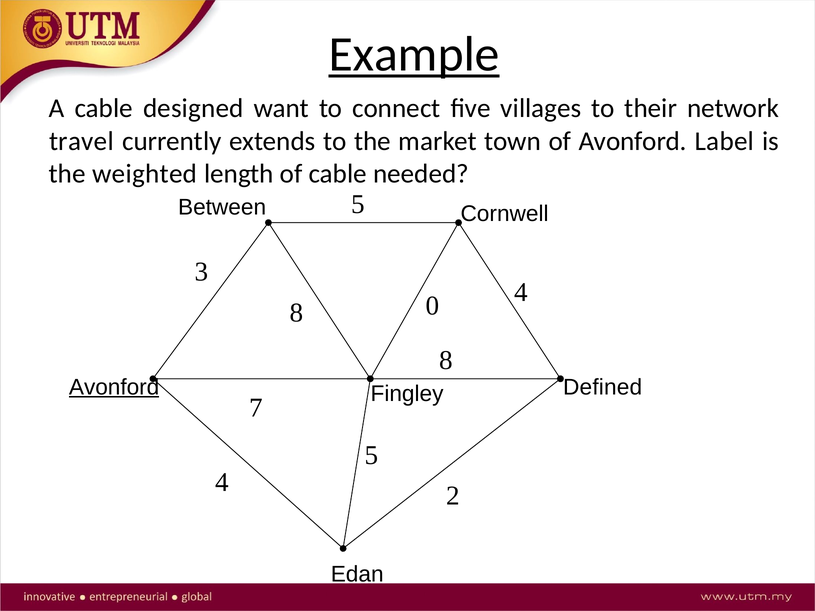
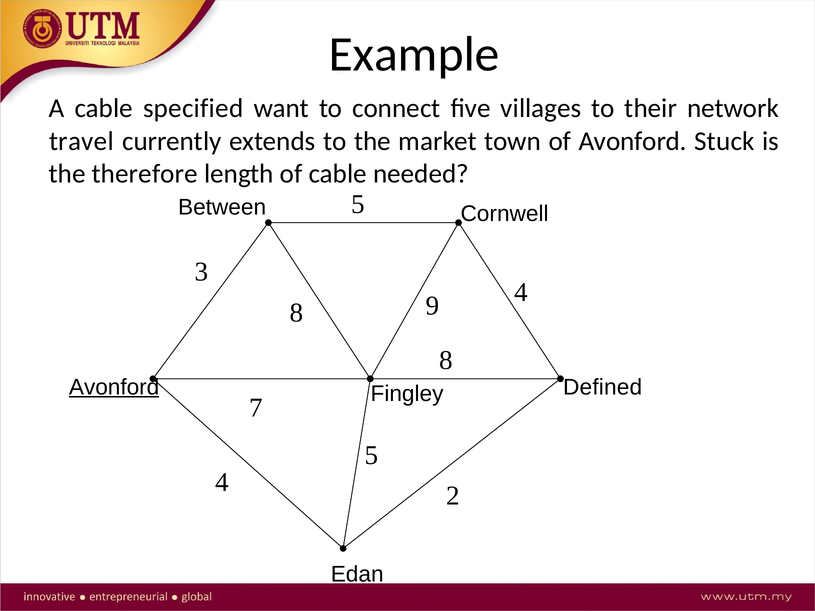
Example underline: present -> none
designed: designed -> specified
Label: Label -> Stuck
weighted: weighted -> therefore
0: 0 -> 9
